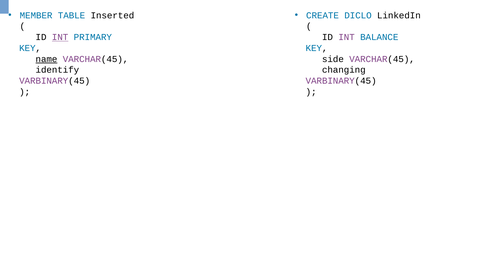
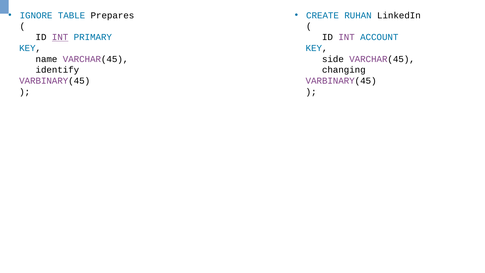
MEMBER: MEMBER -> IGNORE
Inserted: Inserted -> Prepares
DICLO: DICLO -> RUHAN
BALANCE: BALANCE -> ACCOUNT
name underline: present -> none
